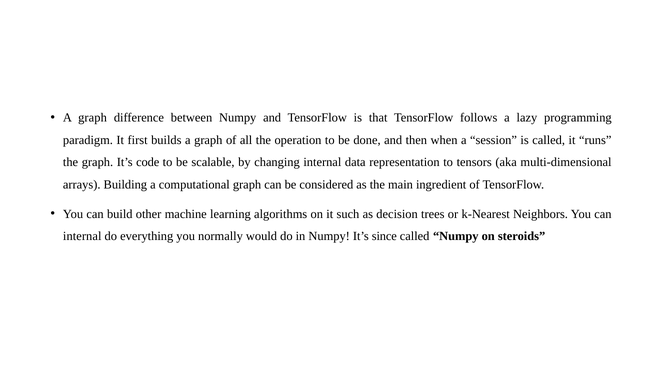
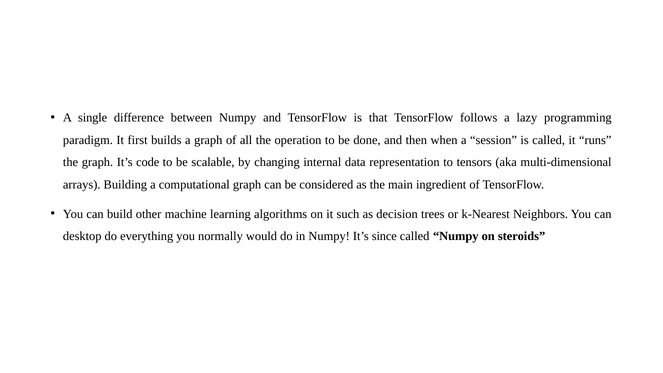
graph at (93, 118): graph -> single
internal at (82, 236): internal -> desktop
